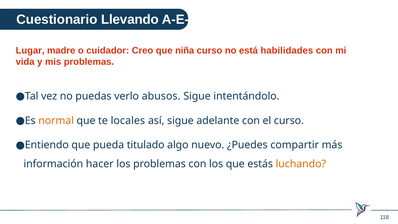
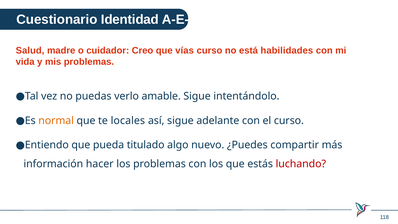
Llevando: Llevando -> Identidad
Lugar: Lugar -> Salud
niña: niña -> vías
abusos: abusos -> amable
luchando colour: orange -> red
